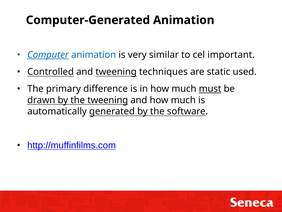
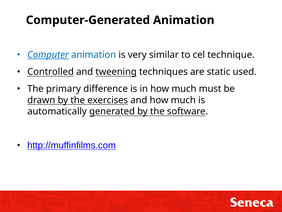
important: important -> technique
must underline: present -> none
the tweening: tweening -> exercises
